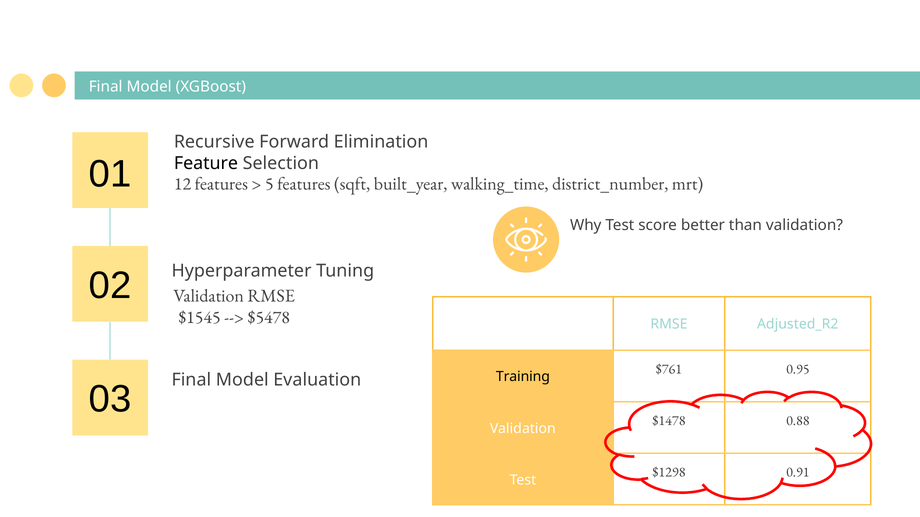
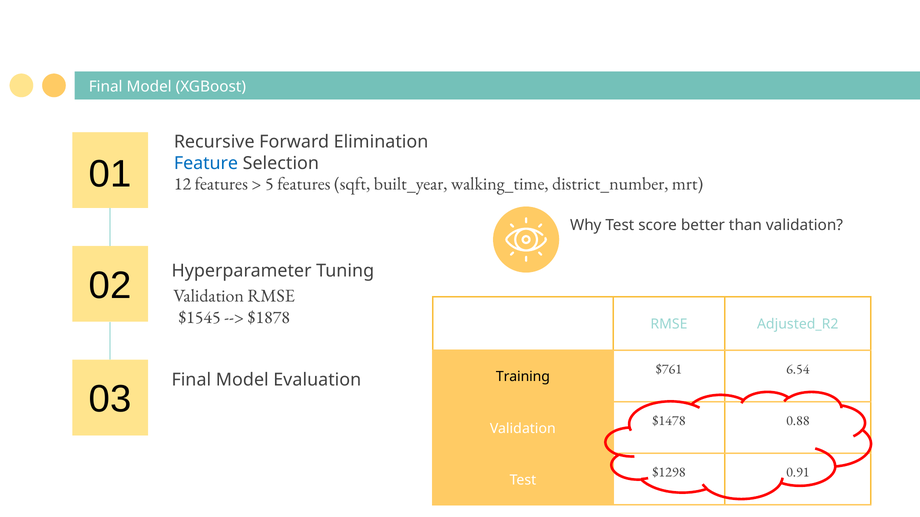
Feature colour: black -> blue
$5478: $5478 -> $1878
0.95: 0.95 -> 6.54
